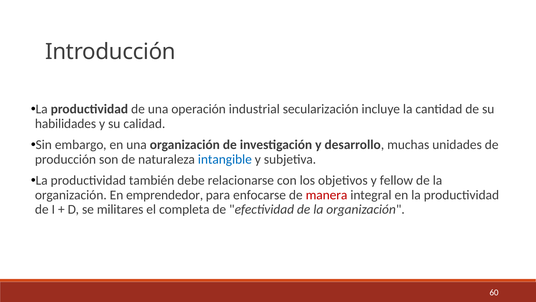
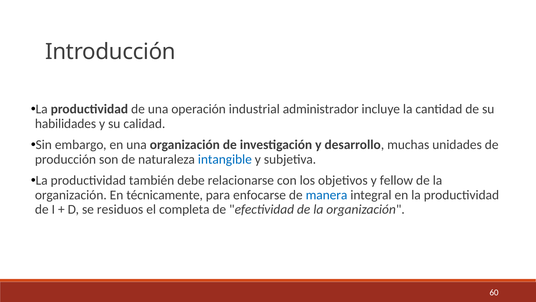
secularización: secularización -> administrador
emprendedor: emprendedor -> técnicamente
manera colour: red -> blue
militares: militares -> residuos
